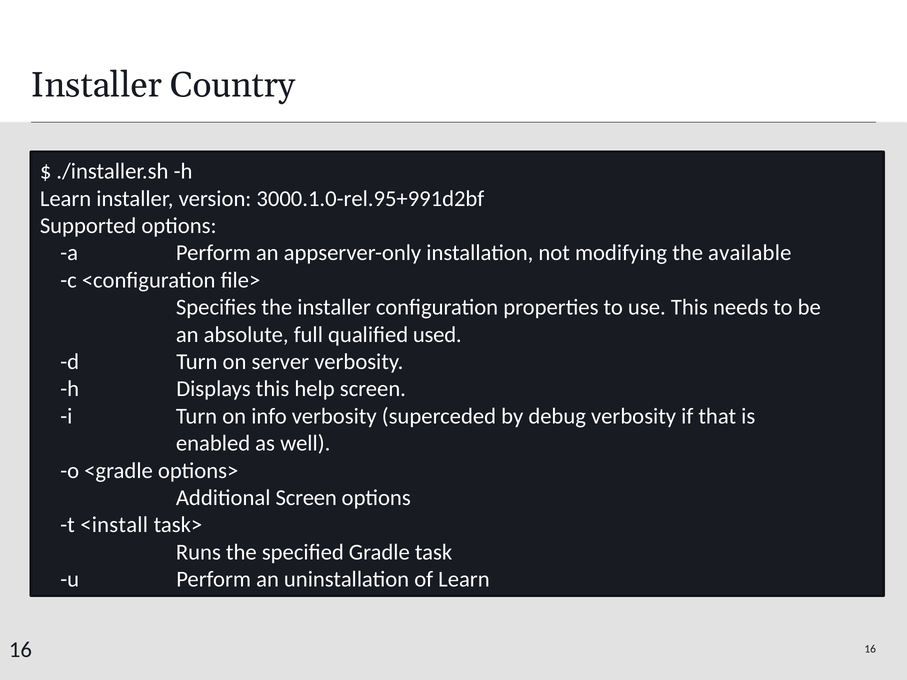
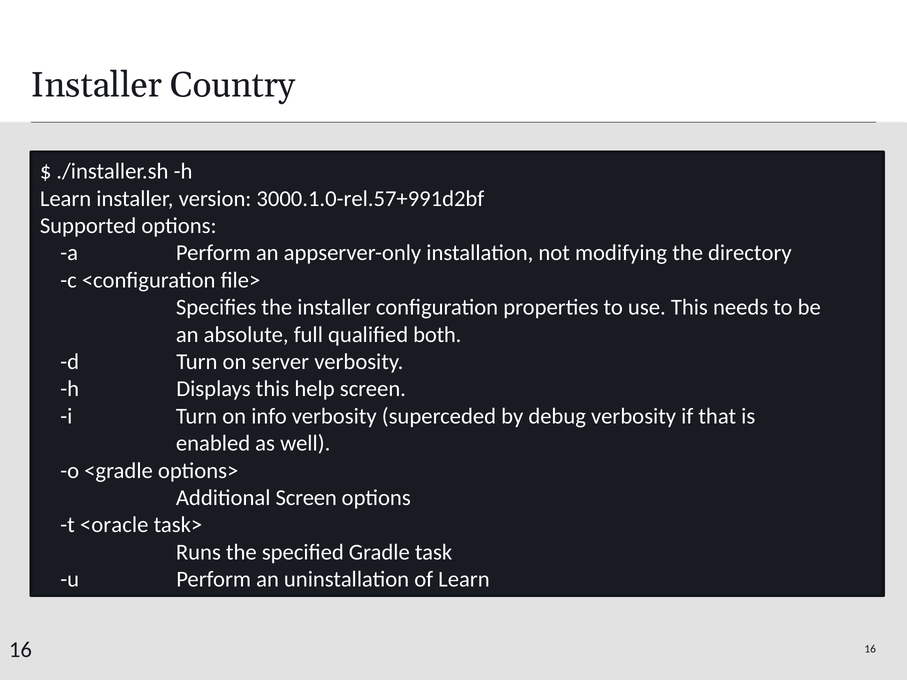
3000.1.0-rel.95+991d2bf: 3000.1.0-rel.95+991d2bf -> 3000.1.0-rel.57+991d2bf
available: available -> directory
used: used -> both
<install: <install -> <oracle
